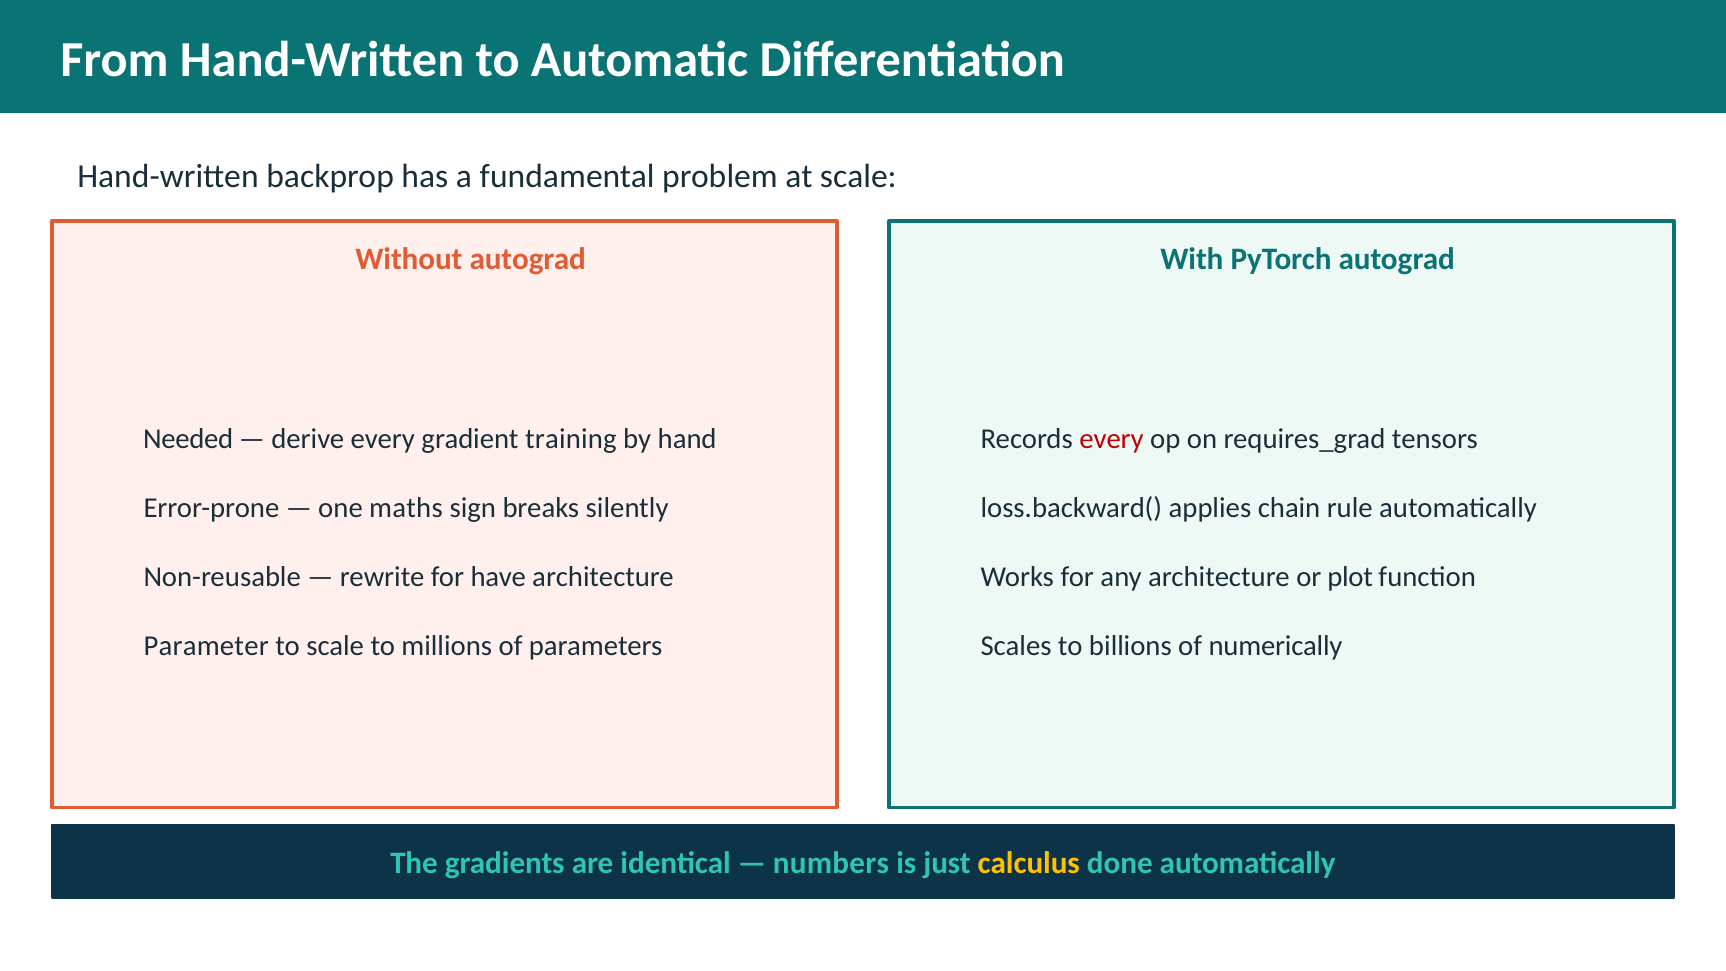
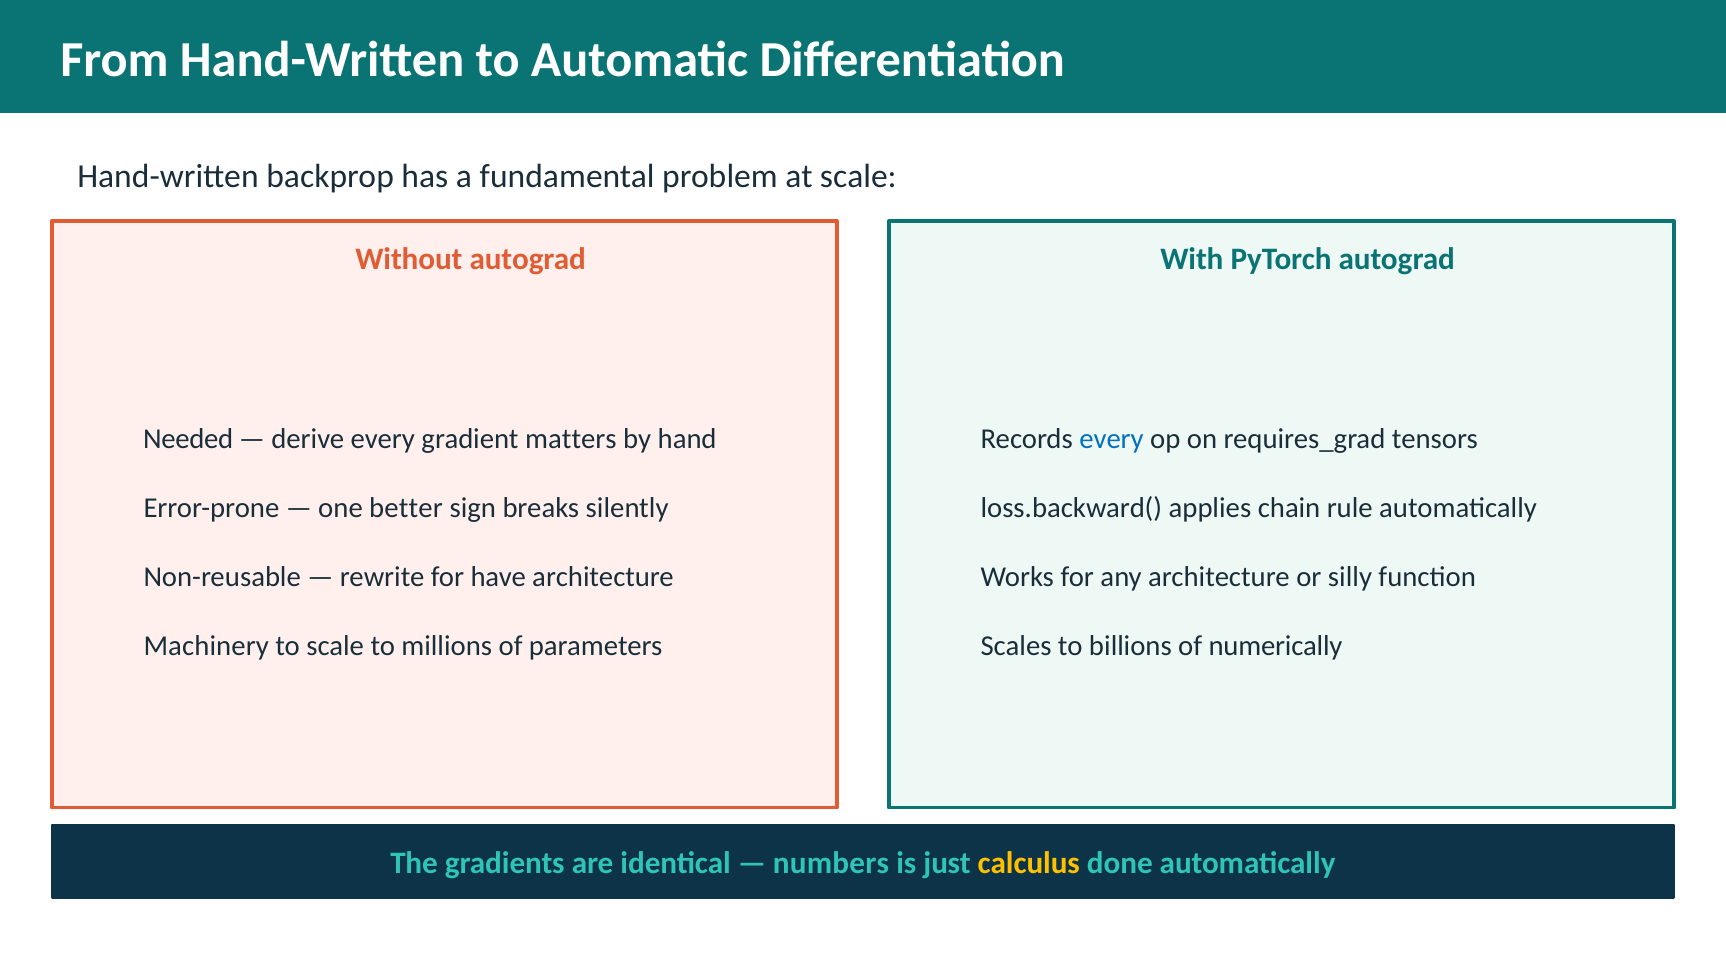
training: training -> matters
every at (1112, 439) colour: red -> blue
maths: maths -> better
plot: plot -> silly
Parameter: Parameter -> Machinery
